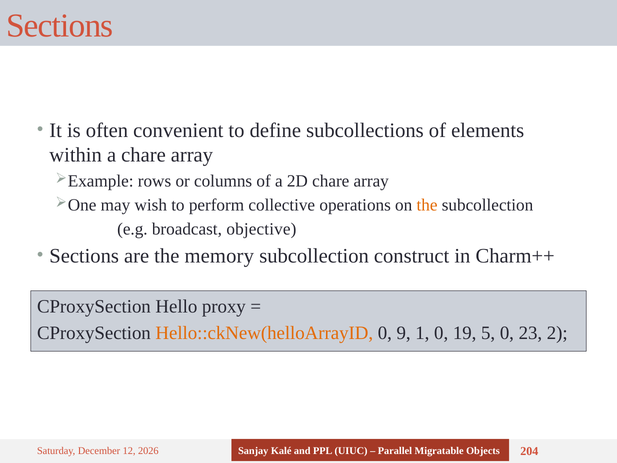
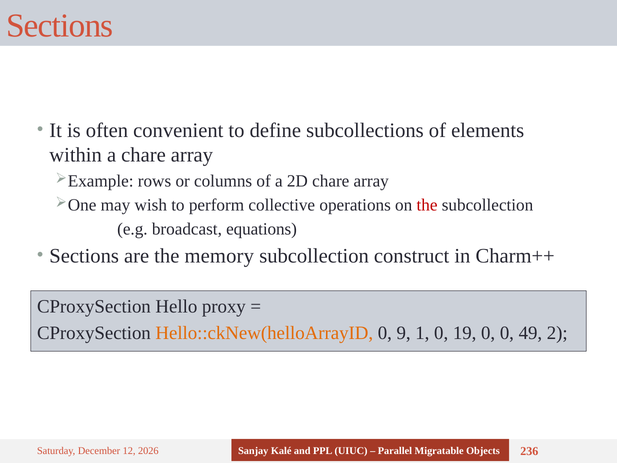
the at (427, 205) colour: orange -> red
objective: objective -> equations
19 5: 5 -> 0
23: 23 -> 49
204: 204 -> 236
